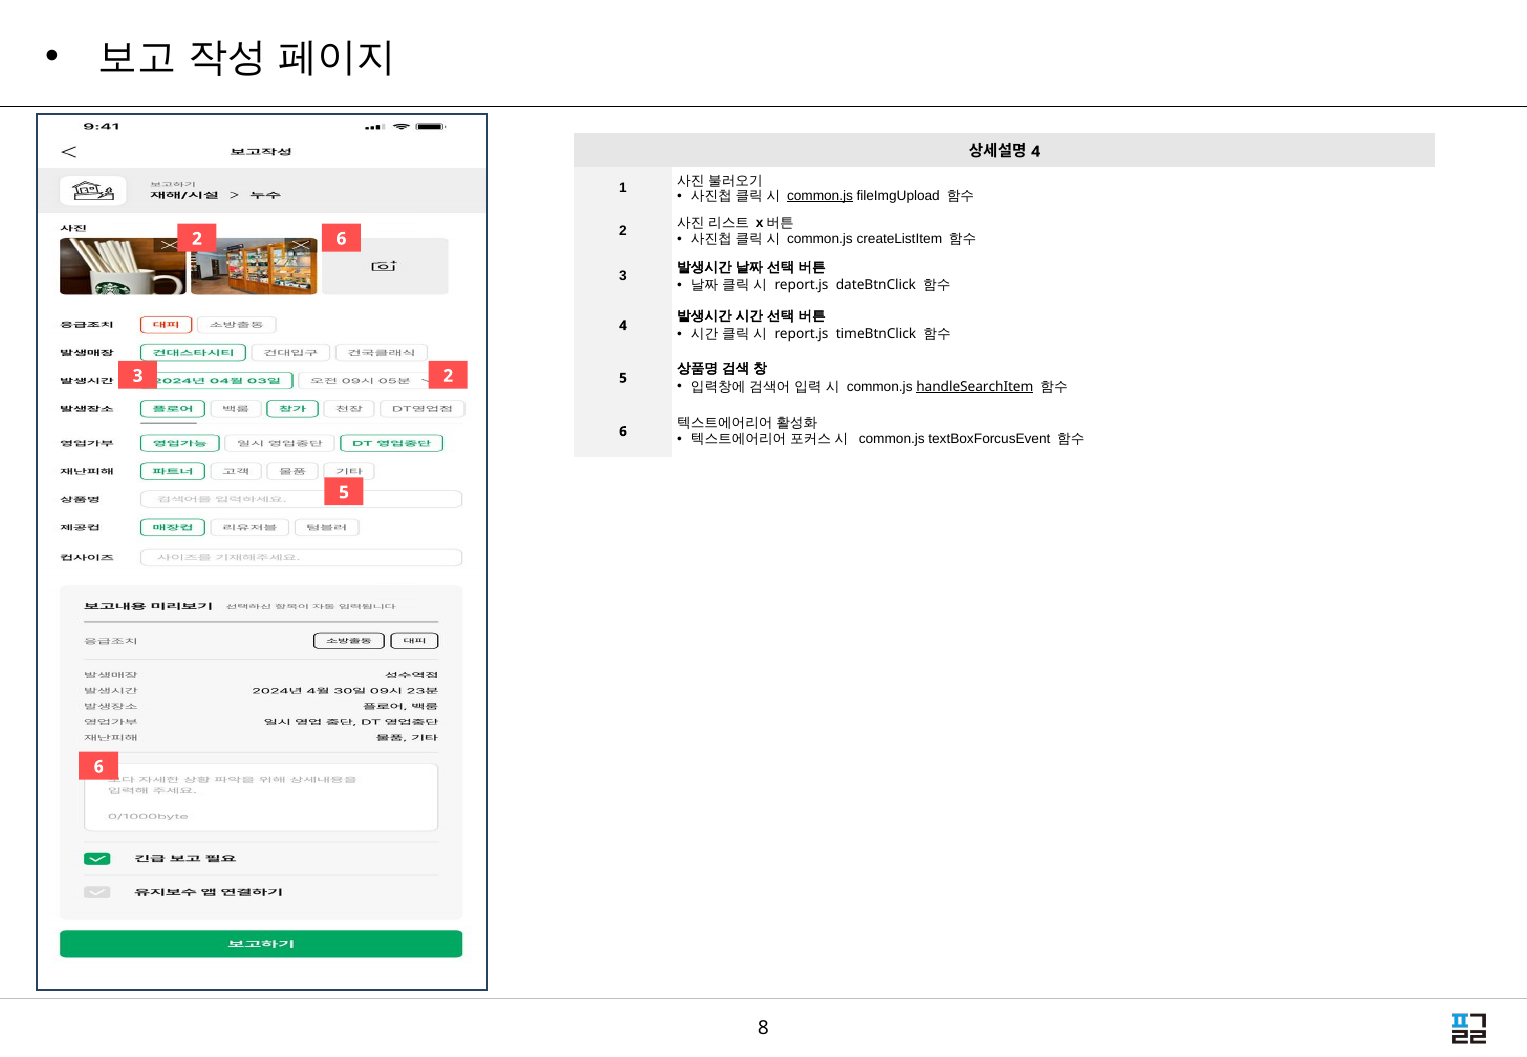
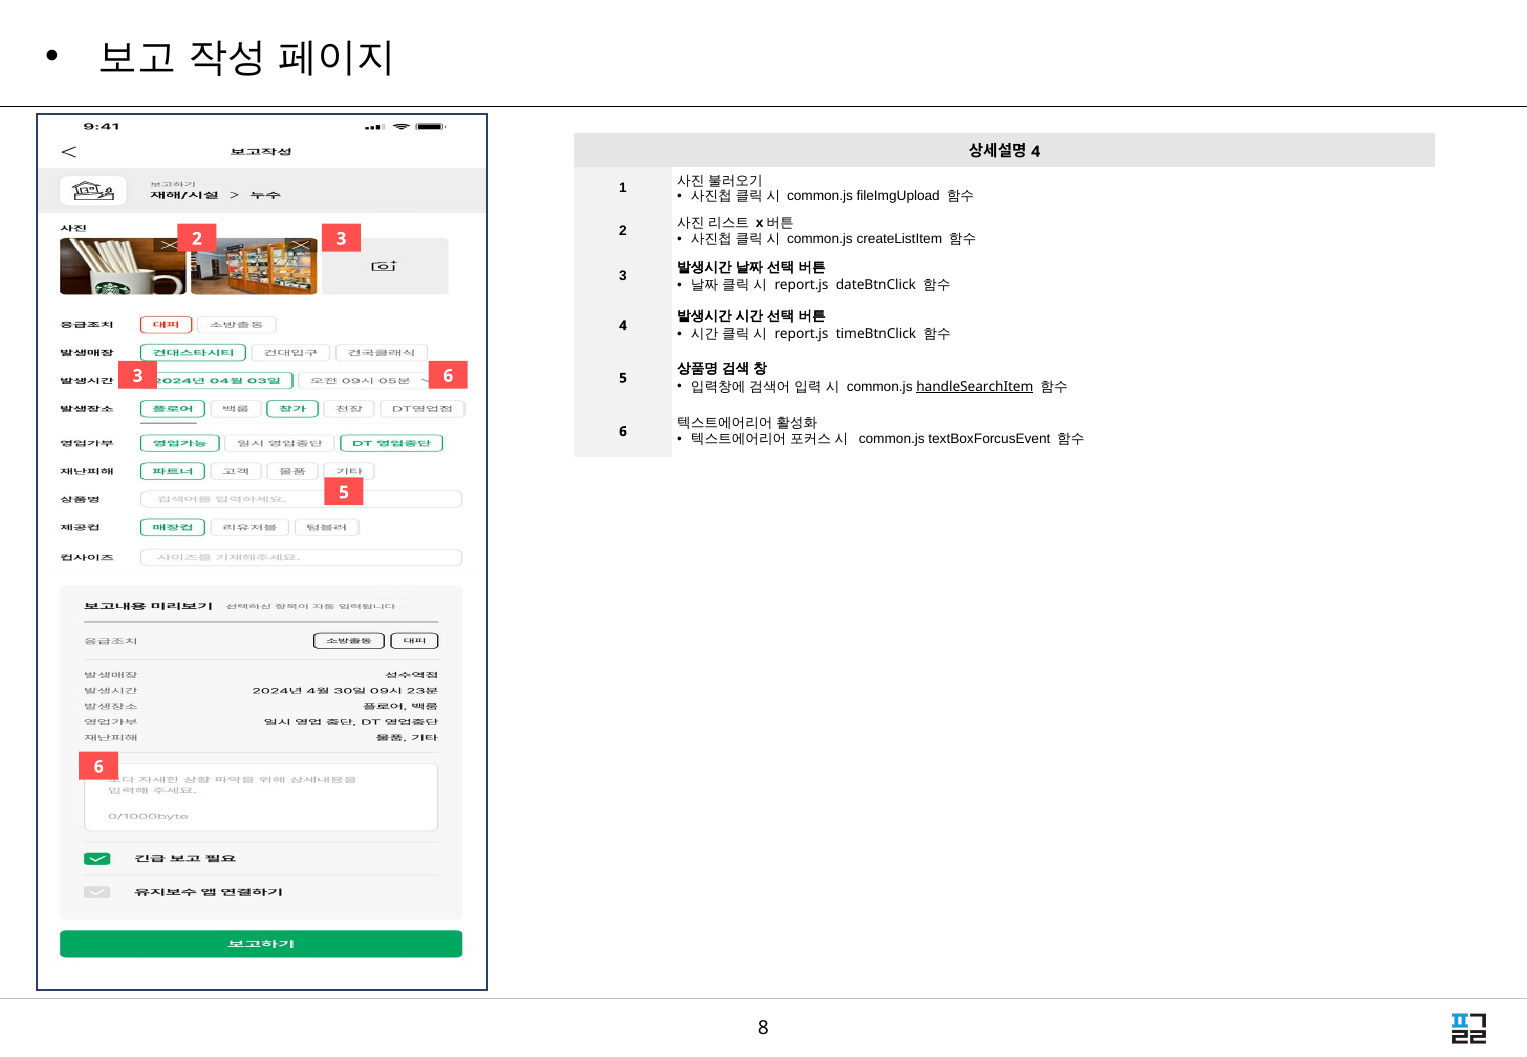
common.js at (820, 196) underline: present -> none
6 at (341, 239): 6 -> 3
3 2: 2 -> 6
